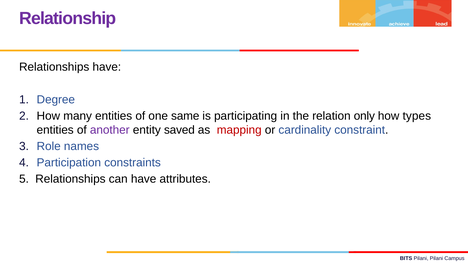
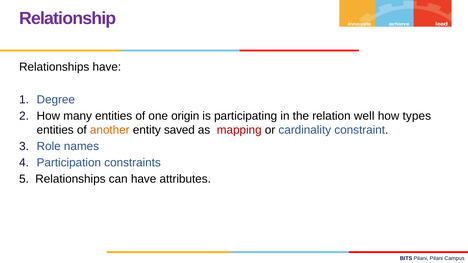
same: same -> origin
only: only -> well
another colour: purple -> orange
